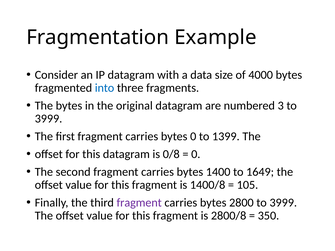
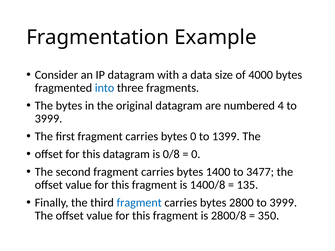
3: 3 -> 4
1649: 1649 -> 3477
105: 105 -> 135
fragment at (139, 203) colour: purple -> blue
